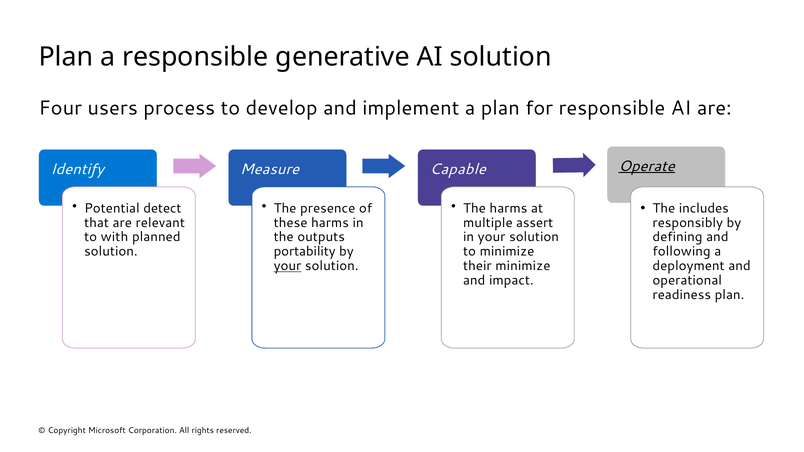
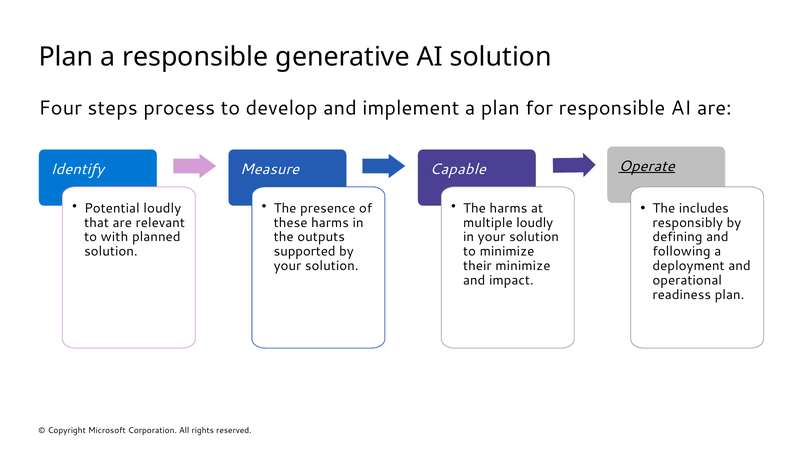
users: users -> steps
Potential detect: detect -> loudly
multiple assert: assert -> loudly
portability: portability -> supported
your at (287, 266) underline: present -> none
